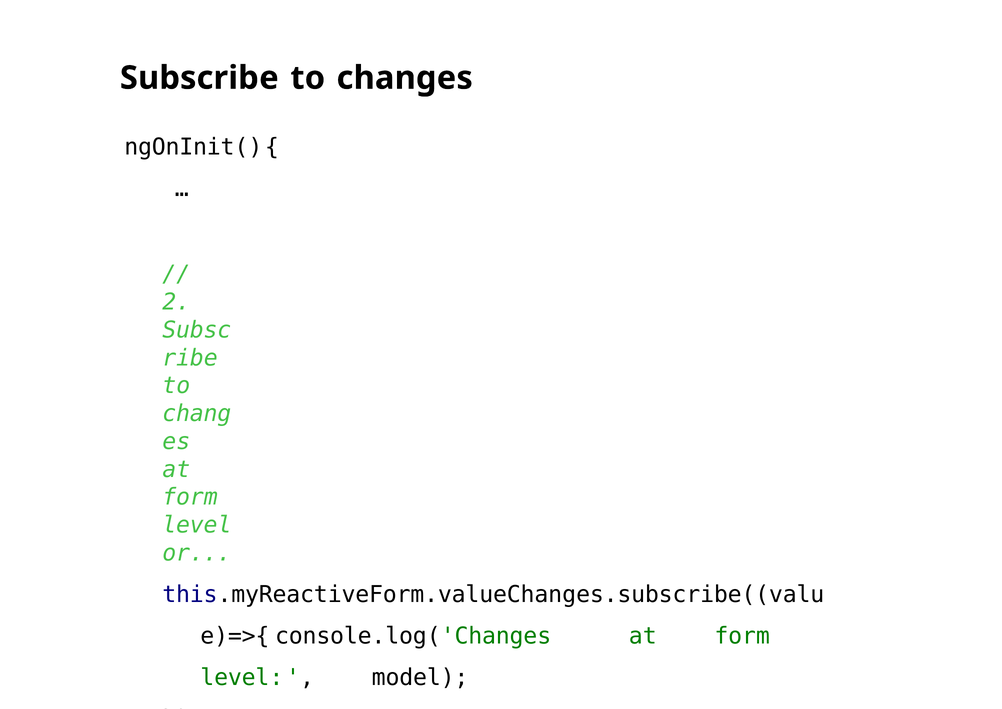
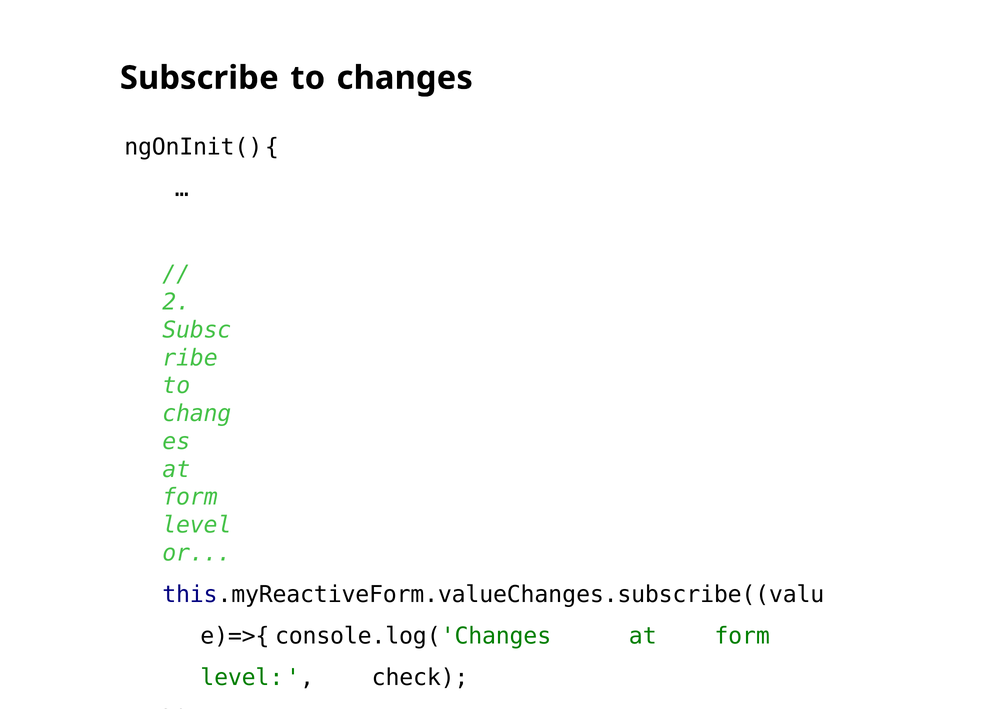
model: model -> check
